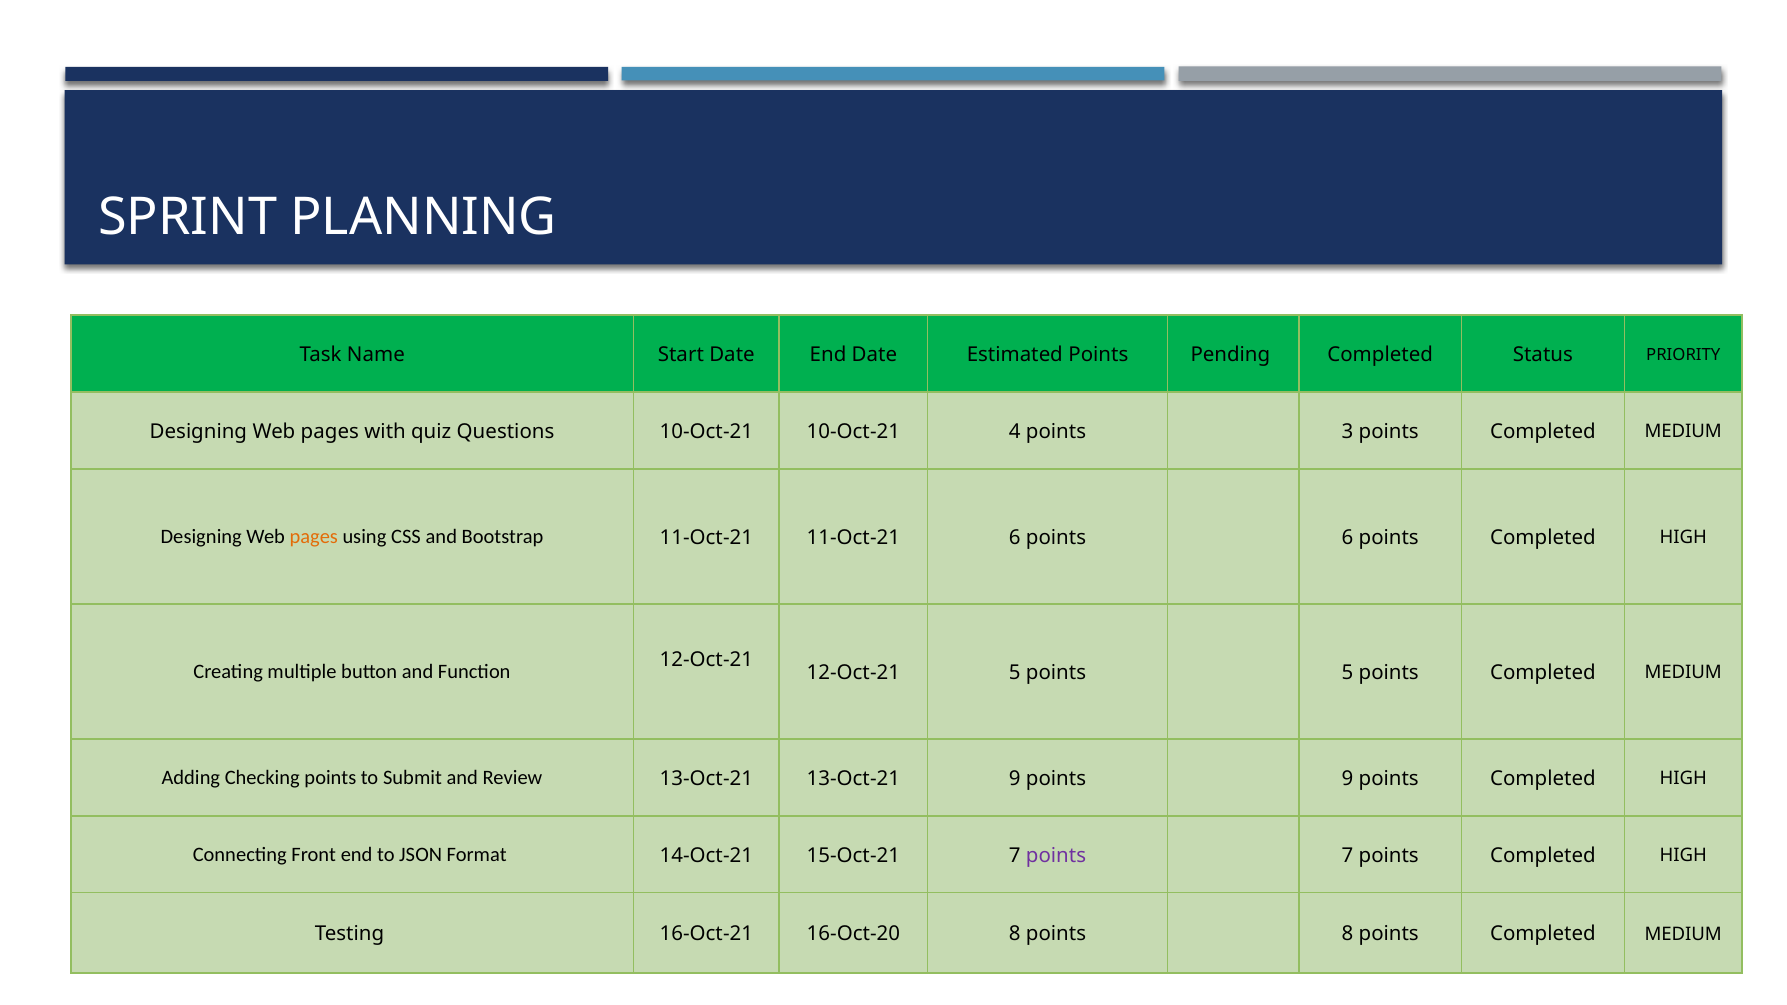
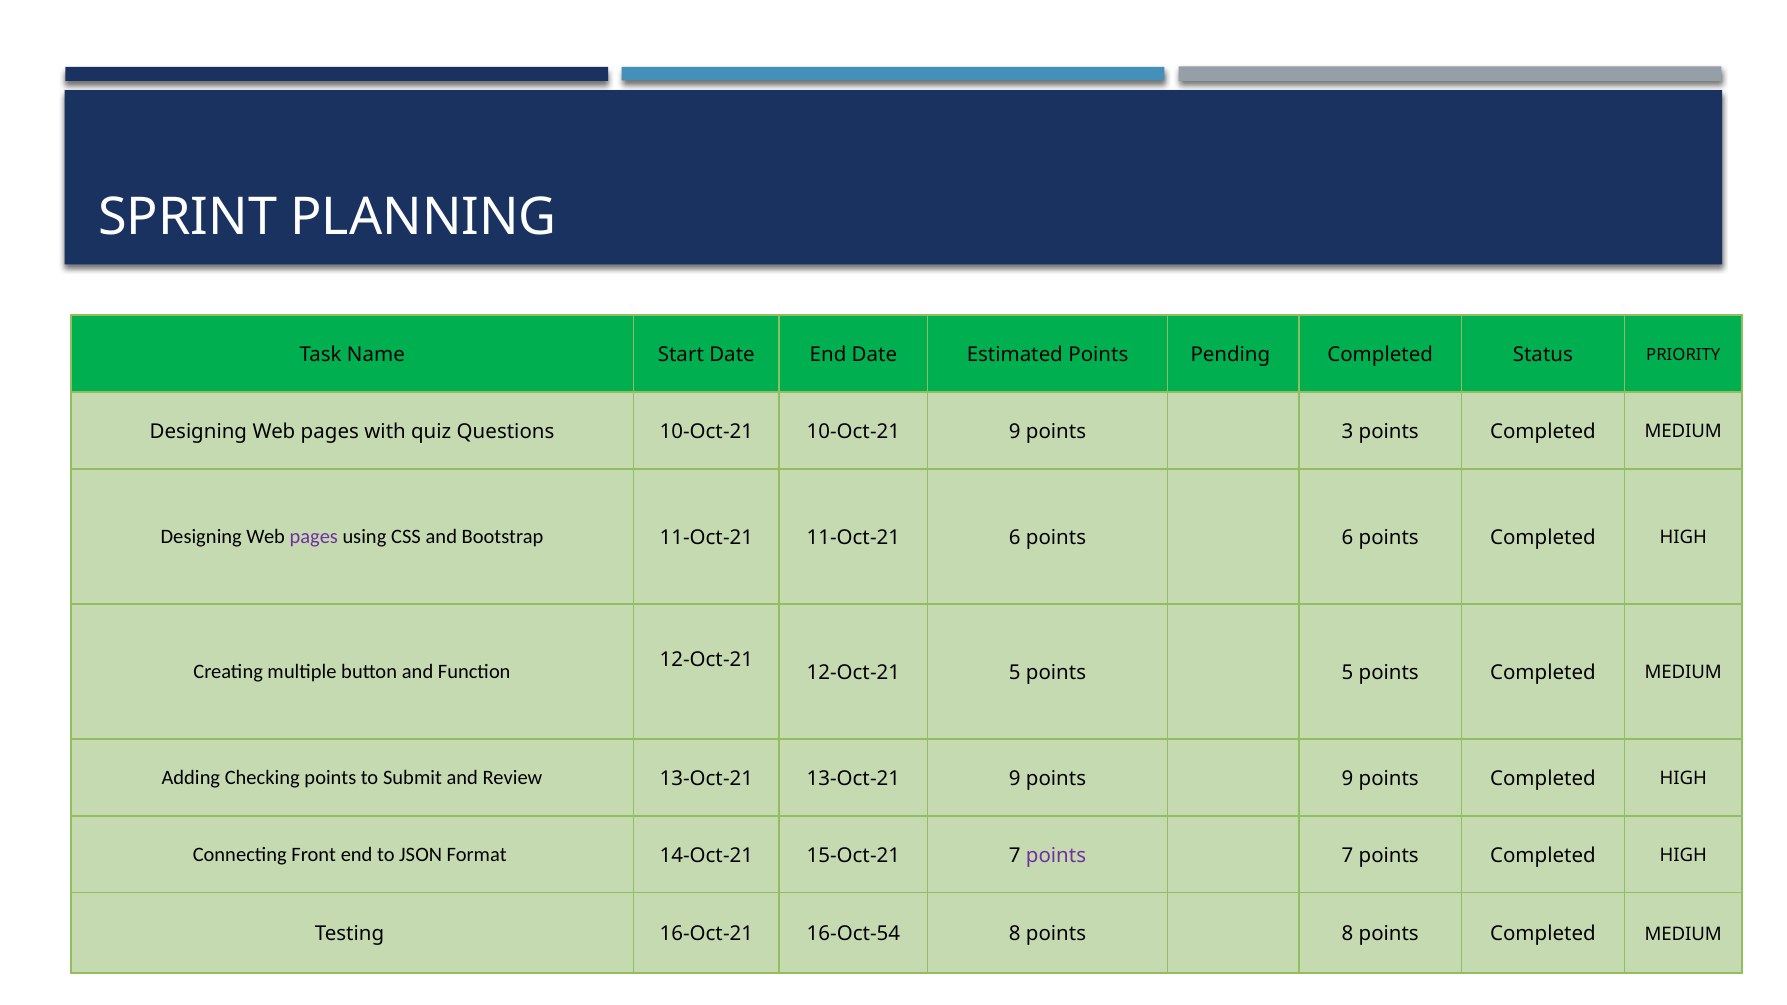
10-Oct-21 4: 4 -> 9
pages at (314, 537) colour: orange -> purple
16-Oct-20: 16-Oct-20 -> 16-Oct-54
